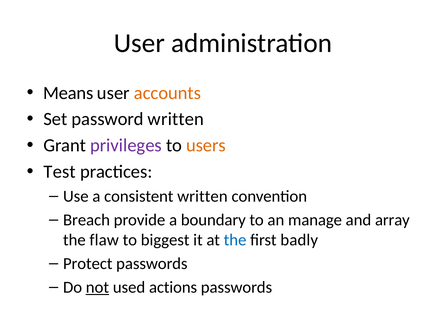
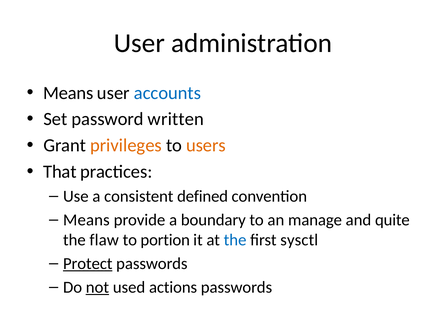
accounts colour: orange -> blue
privileges colour: purple -> orange
Test: Test -> That
consistent written: written -> defined
Breach at (86, 220): Breach -> Means
array: array -> quite
biggest: biggest -> portion
badly: badly -> sysctl
Protect underline: none -> present
